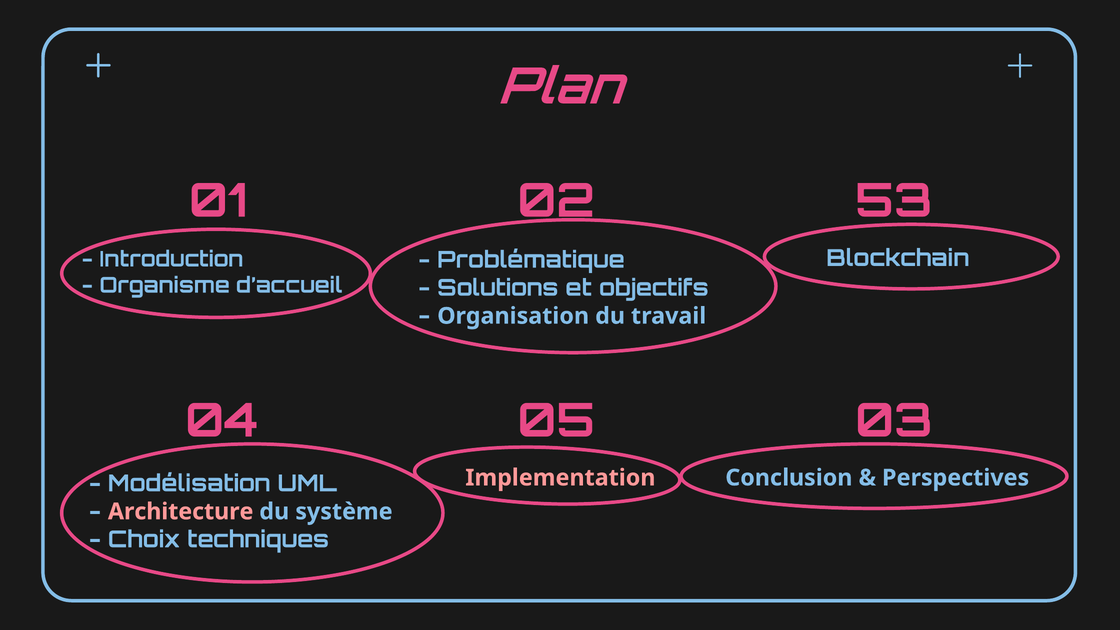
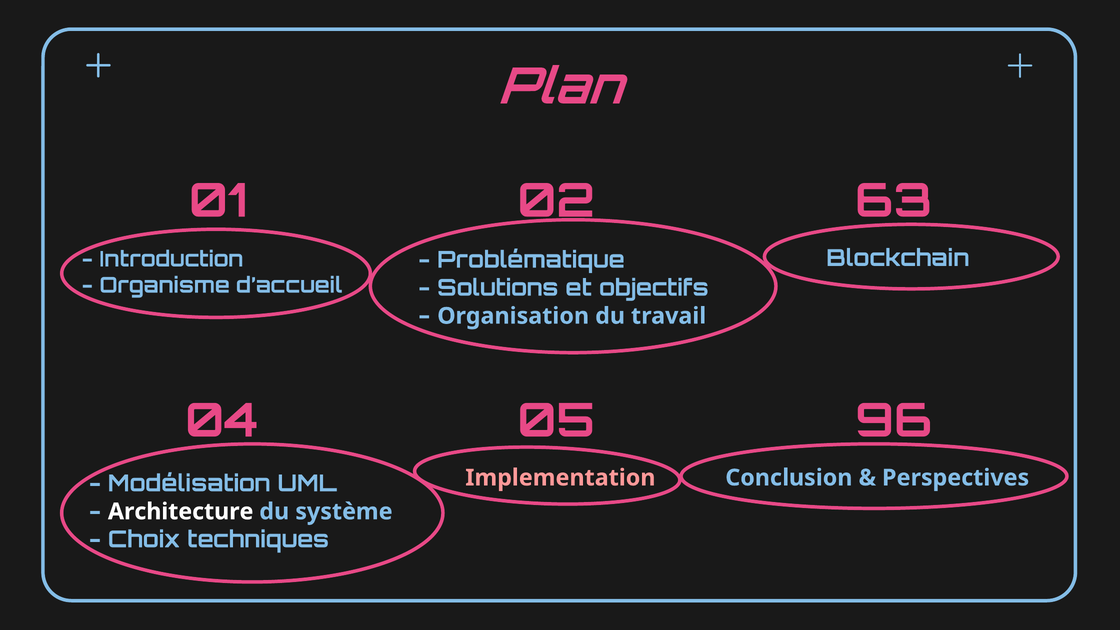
53: 53 -> 63
03: 03 -> 96
Architecture colour: pink -> white
